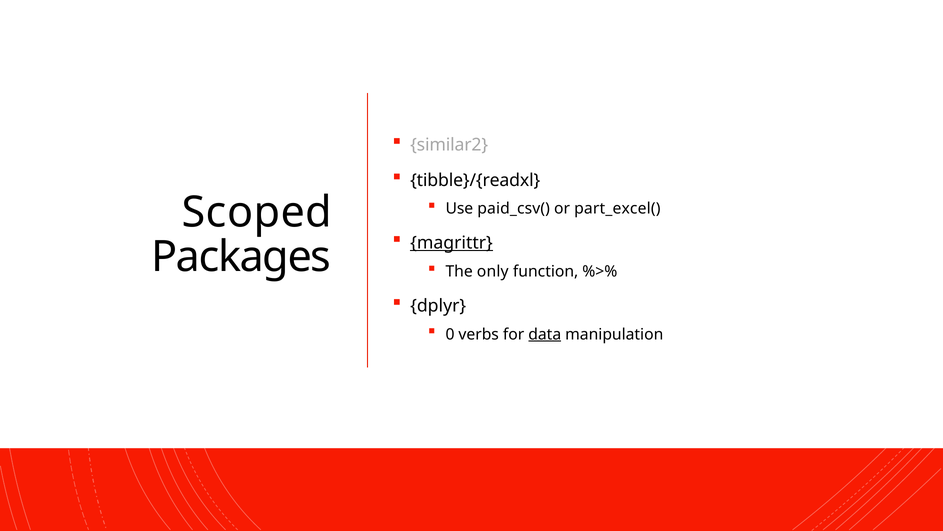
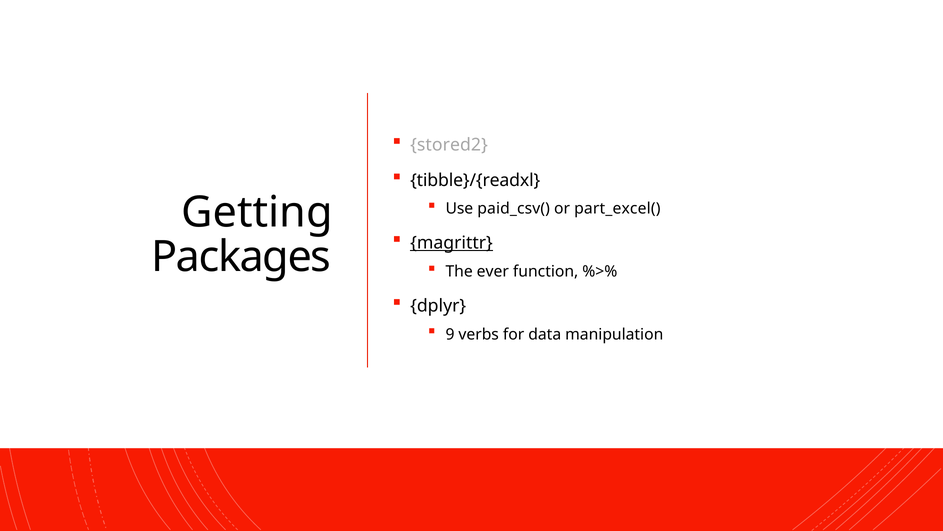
similar2: similar2 -> stored2
Scoped: Scoped -> Getting
only: only -> ever
0: 0 -> 9
data underline: present -> none
